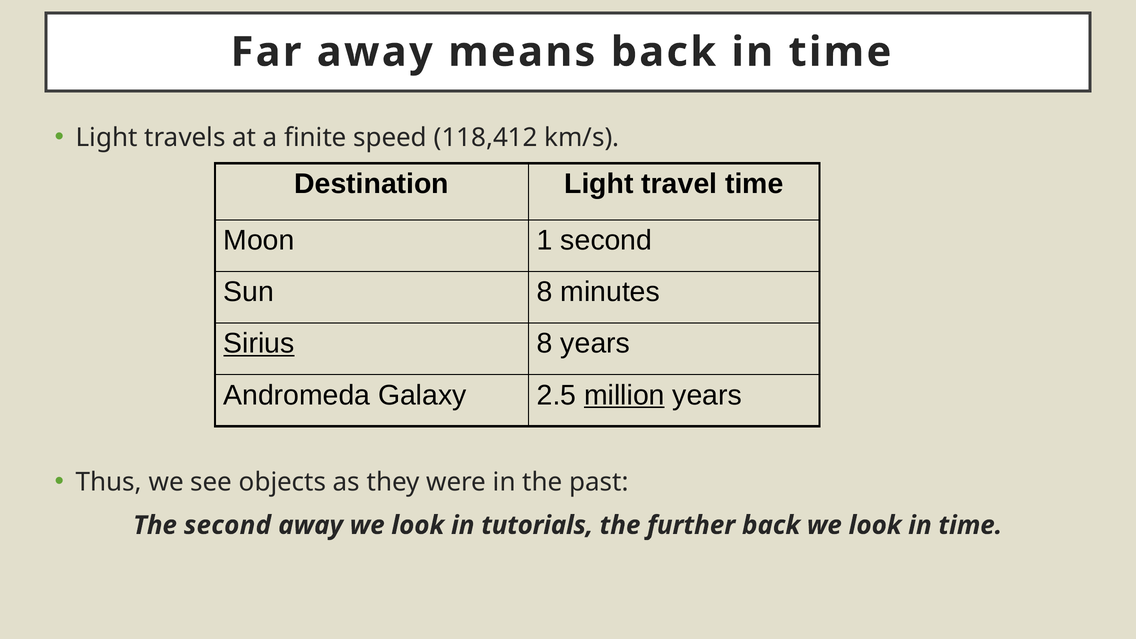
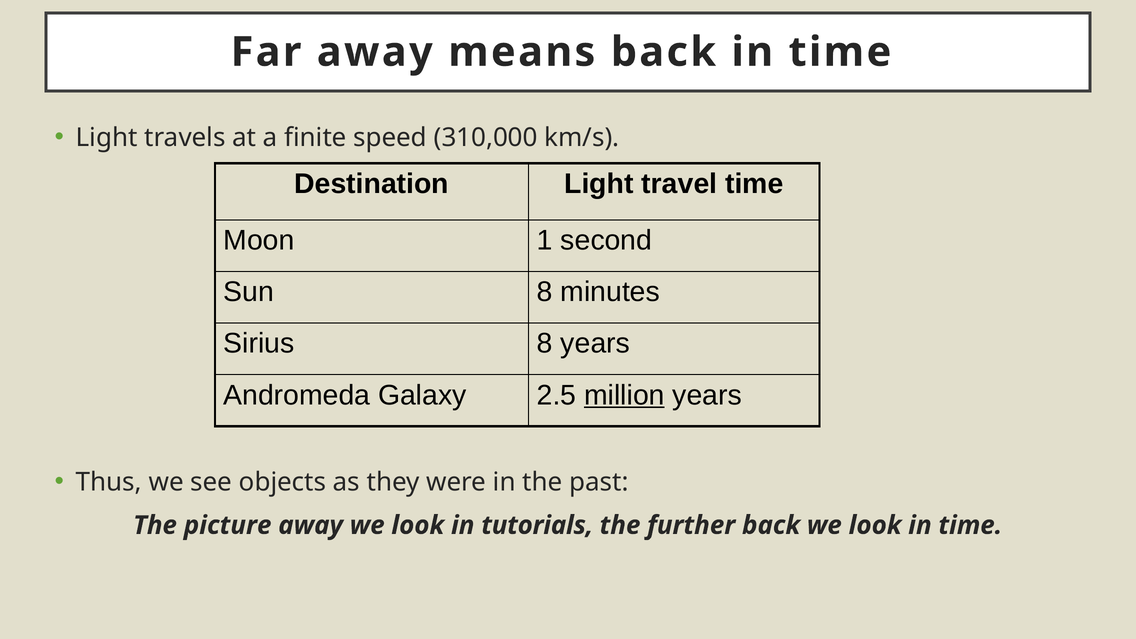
118,412: 118,412 -> 310,000
Sirius underline: present -> none
The second: second -> picture
